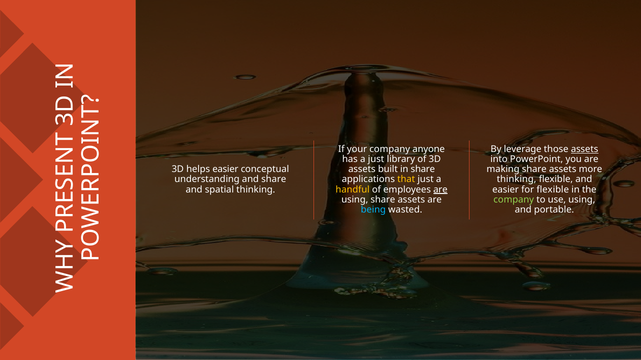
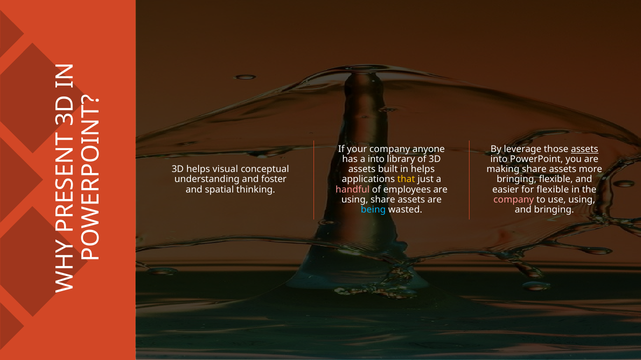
a just: just -> into
helps easier: easier -> visual
in share: share -> helps
and share: share -> foster
thinking at (517, 180): thinking -> bringing
handful colour: yellow -> pink
are at (440, 190) underline: present -> none
company at (514, 200) colour: light green -> pink
and portable: portable -> bringing
